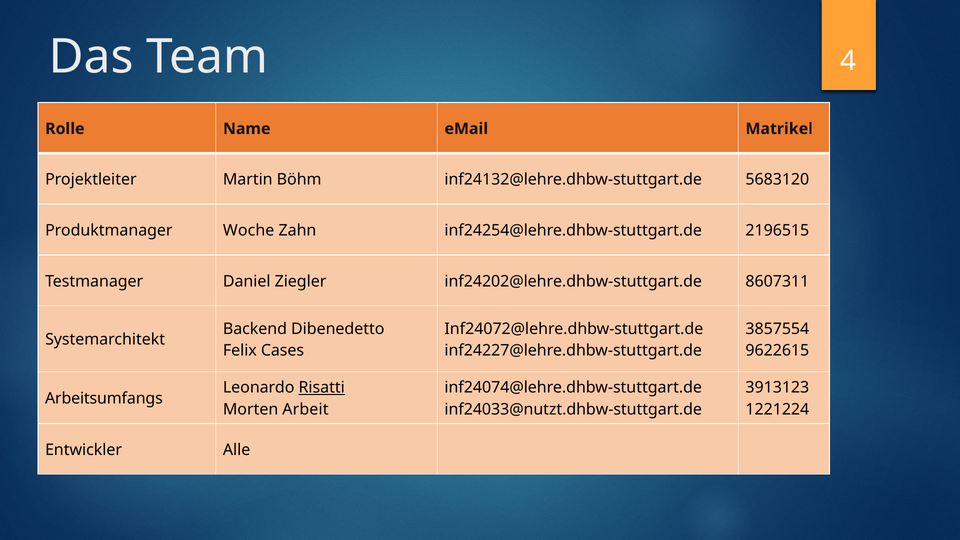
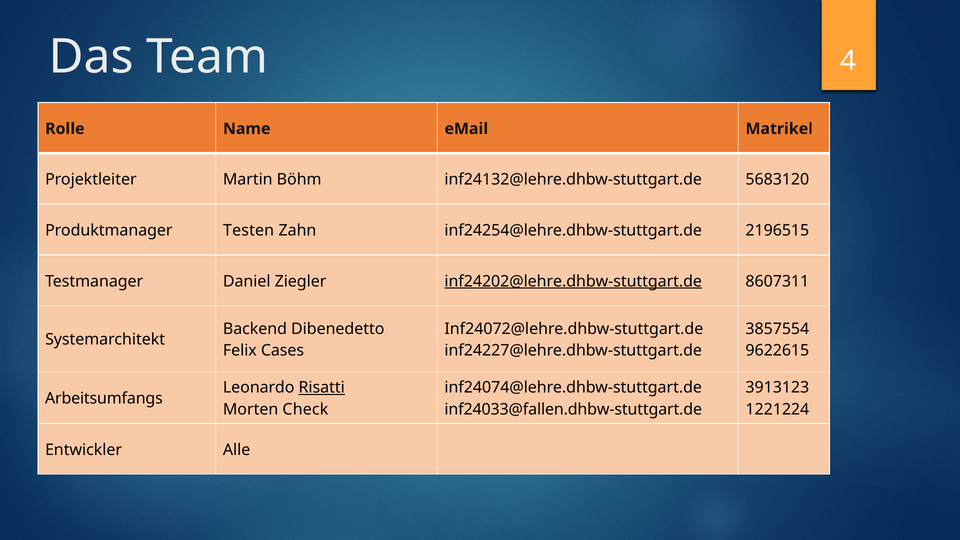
Woche: Woche -> Testen
inf24202@lehre.dhbw-stuttgart.de underline: none -> present
Arbeit: Arbeit -> Check
inf24033@nutzt.dhbw-stuttgart.de: inf24033@nutzt.dhbw-stuttgart.de -> inf24033@fallen.dhbw-stuttgart.de
